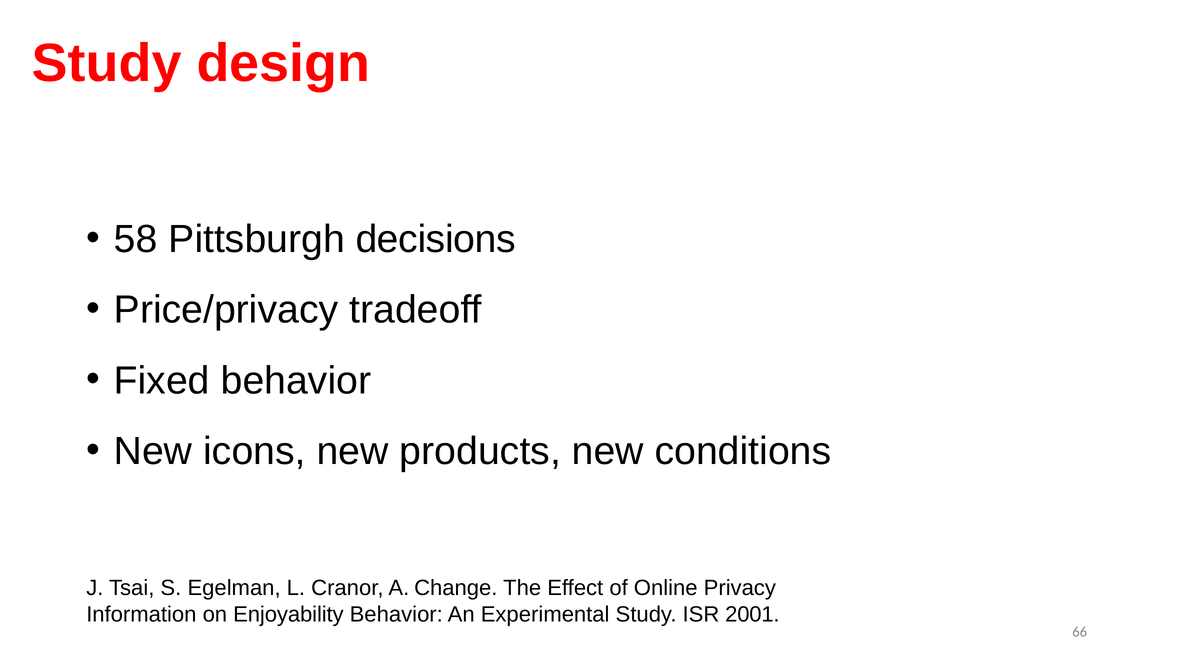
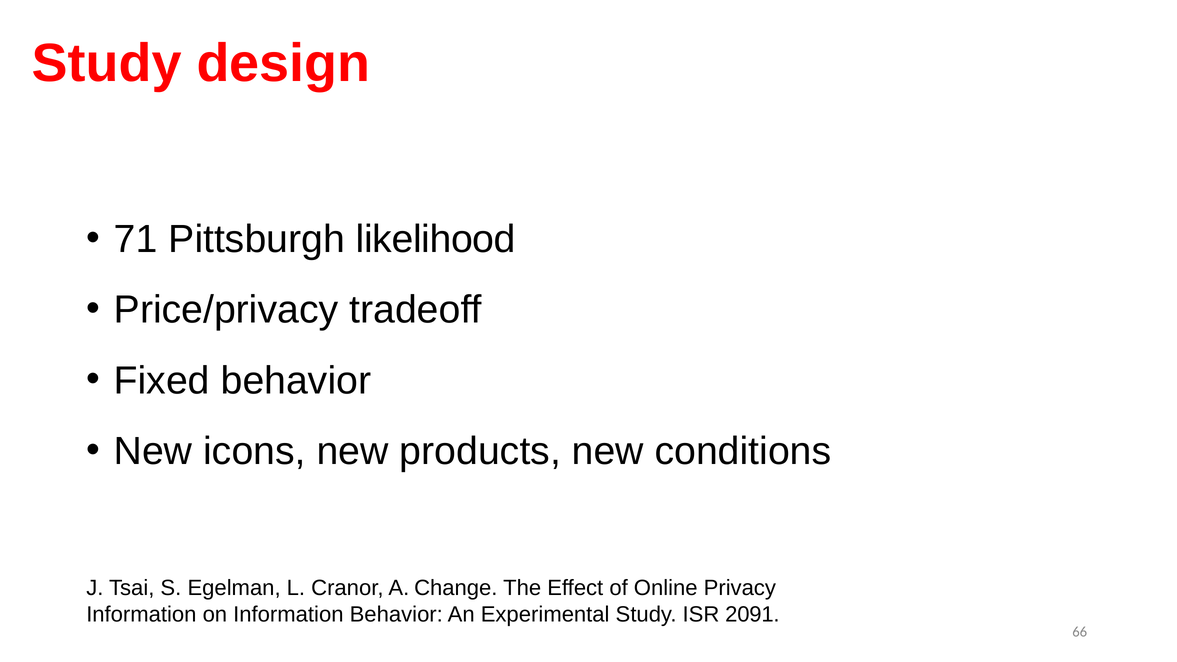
58: 58 -> 71
decisions: decisions -> likelihood
on Enjoyability: Enjoyability -> Information
2001: 2001 -> 2091
